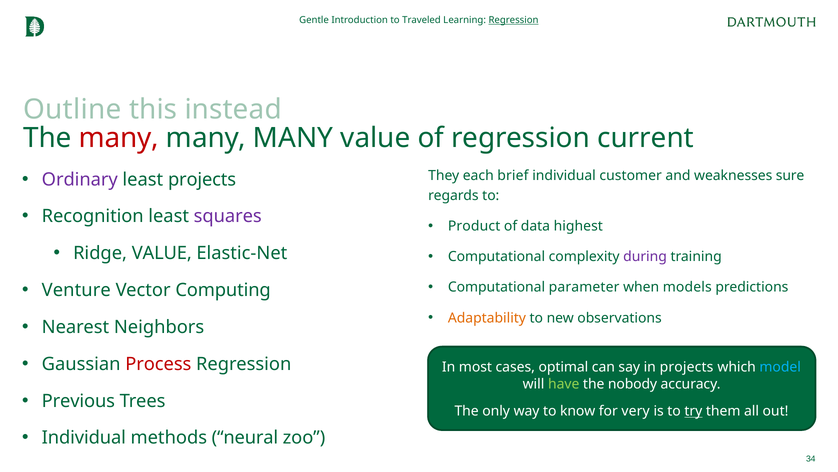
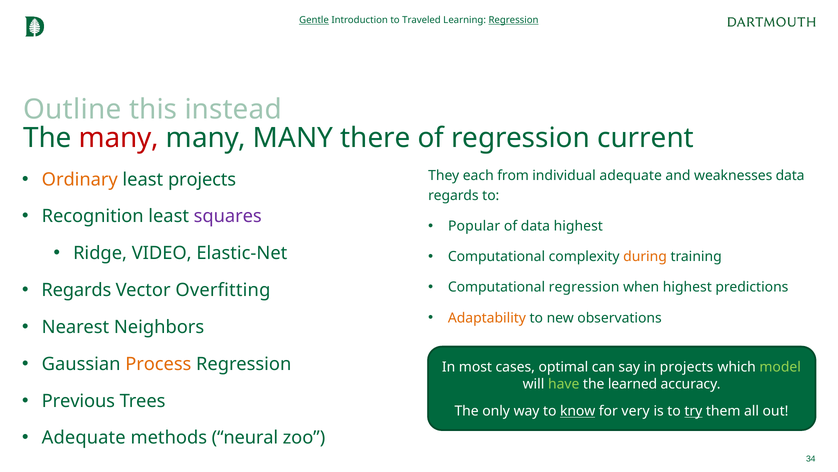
Gentle underline: none -> present
MANY value: value -> there
Ordinary colour: purple -> orange
brief: brief -> from
individual customer: customer -> adequate
weaknesses sure: sure -> data
Product: Product -> Popular
Ridge VALUE: VALUE -> VIDEO
during colour: purple -> orange
Computational parameter: parameter -> regression
when models: models -> highest
Venture at (76, 290): Venture -> Regards
Computing: Computing -> Overfitting
Process colour: red -> orange
model colour: light blue -> light green
nobody: nobody -> learned
know underline: none -> present
Individual at (84, 437): Individual -> Adequate
